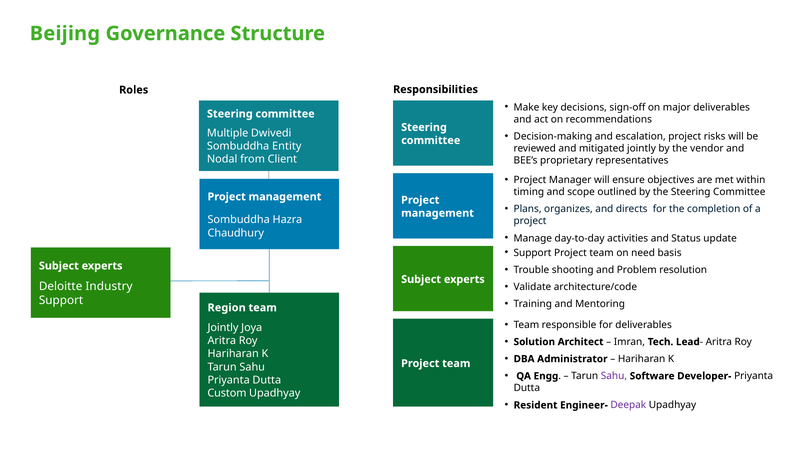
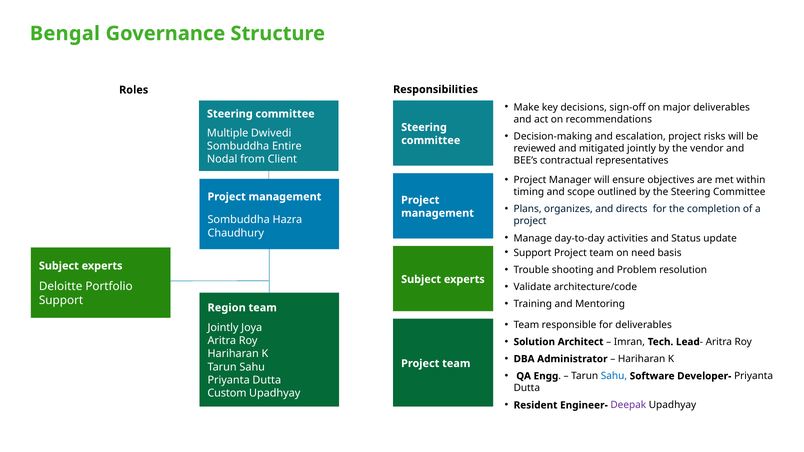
Beijing: Beijing -> Bengal
Entity: Entity -> Entire
proprietary: proprietary -> contractual
Industry: Industry -> Portfolio
Sahu at (614, 376) colour: purple -> blue
